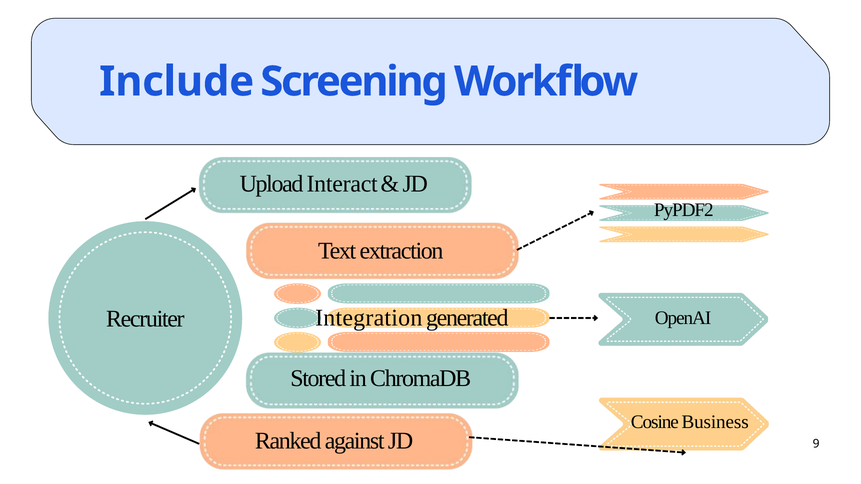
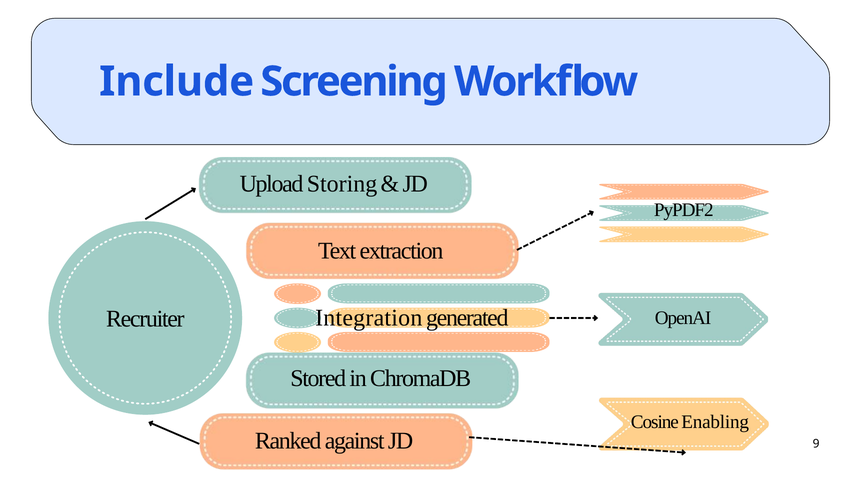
Interact: Interact -> Storing
Business: Business -> Enabling
